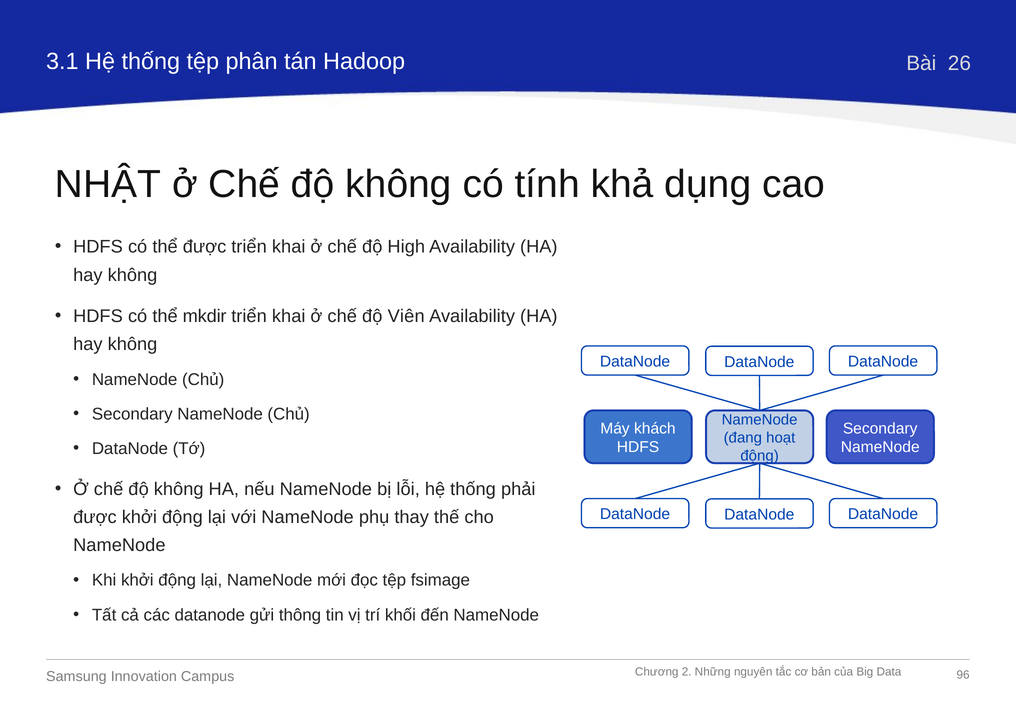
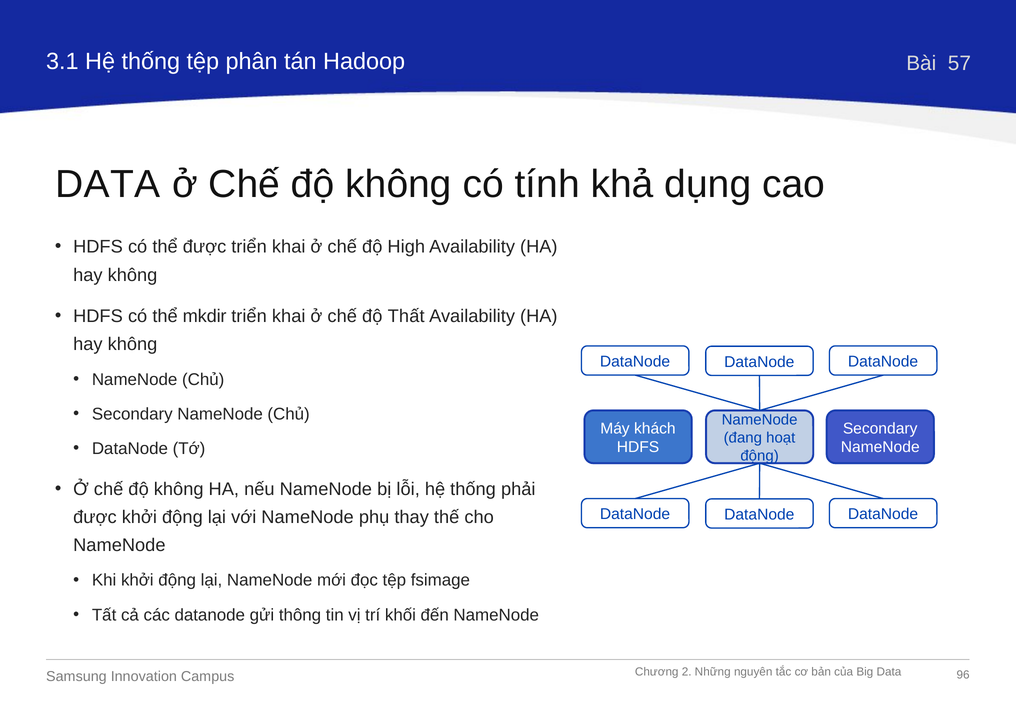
26: 26 -> 57
NHẬT at (108, 184): NHẬT -> DATA
Viên: Viên -> Thất
